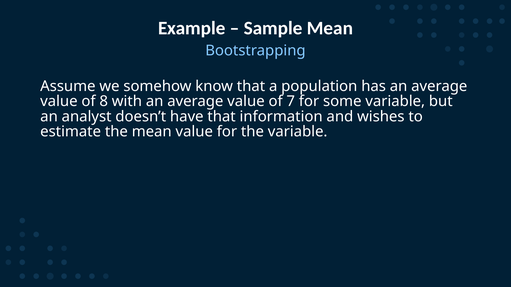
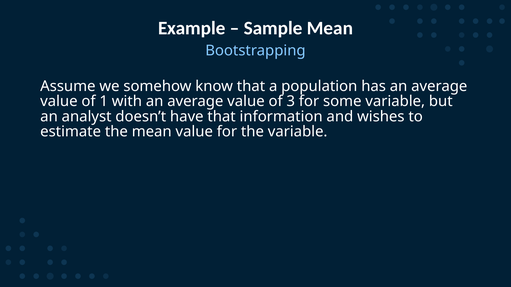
8: 8 -> 1
7: 7 -> 3
